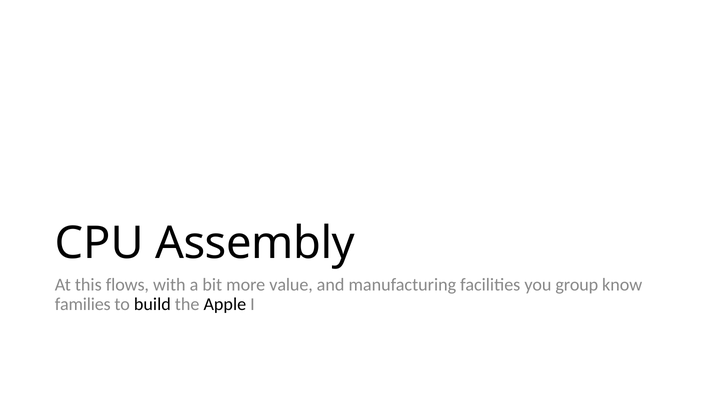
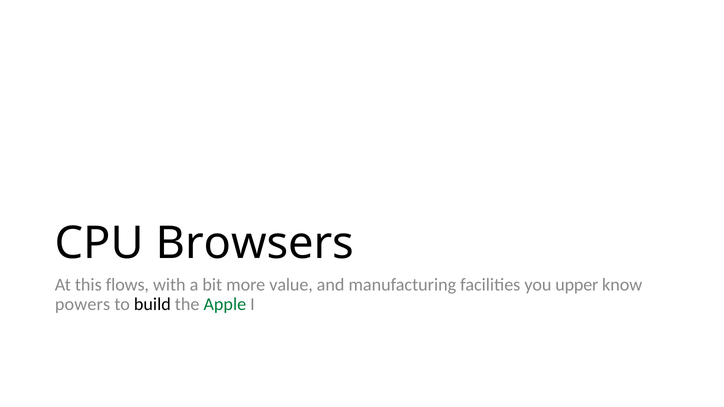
Assembly: Assembly -> Browsers
group: group -> upper
families: families -> powers
Apple colour: black -> green
